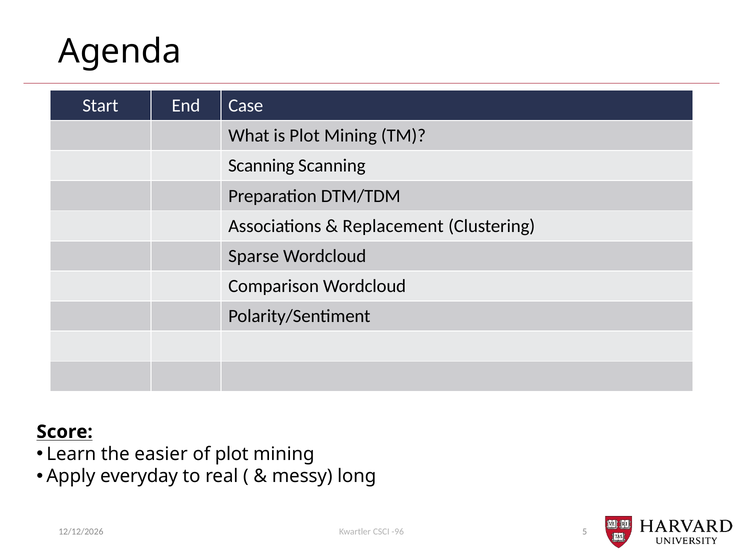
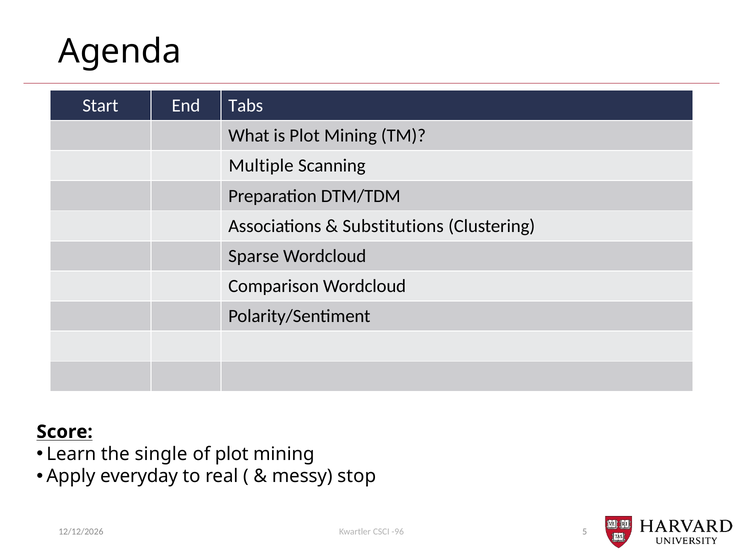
Case: Case -> Tabs
Scanning at (261, 166): Scanning -> Multiple
Replacement: Replacement -> Substitutions
easier: easier -> single
long: long -> stop
